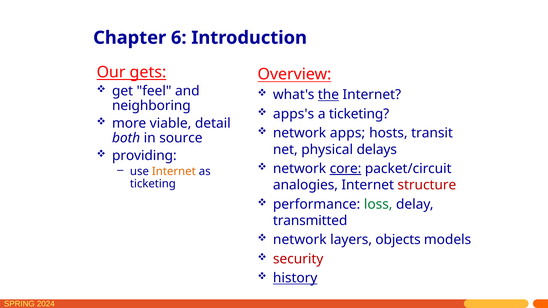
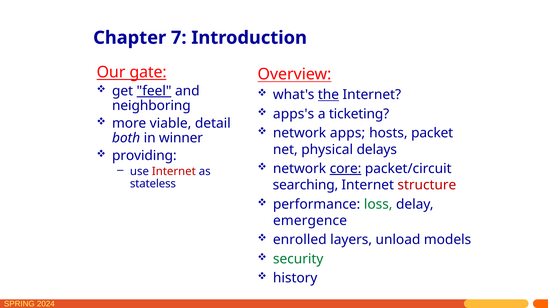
6: 6 -> 7
gets: gets -> gate
feel underline: none -> present
transit: transit -> packet
source: source -> winner
Internet at (174, 172) colour: orange -> red
ticketing at (153, 184): ticketing -> stateless
analogies: analogies -> searching
transmitted: transmitted -> emergence
network at (300, 240): network -> enrolled
objects: objects -> unload
security colour: red -> green
history underline: present -> none
